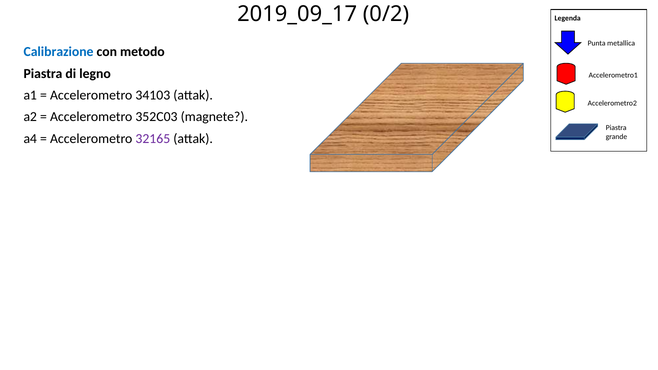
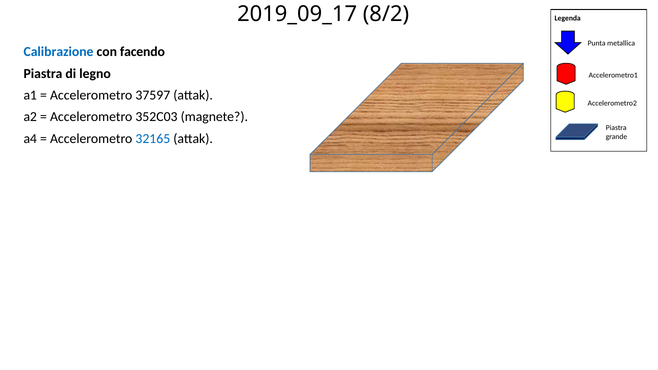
0/2: 0/2 -> 8/2
metodo: metodo -> facendo
34103: 34103 -> 37597
32165 colour: purple -> blue
